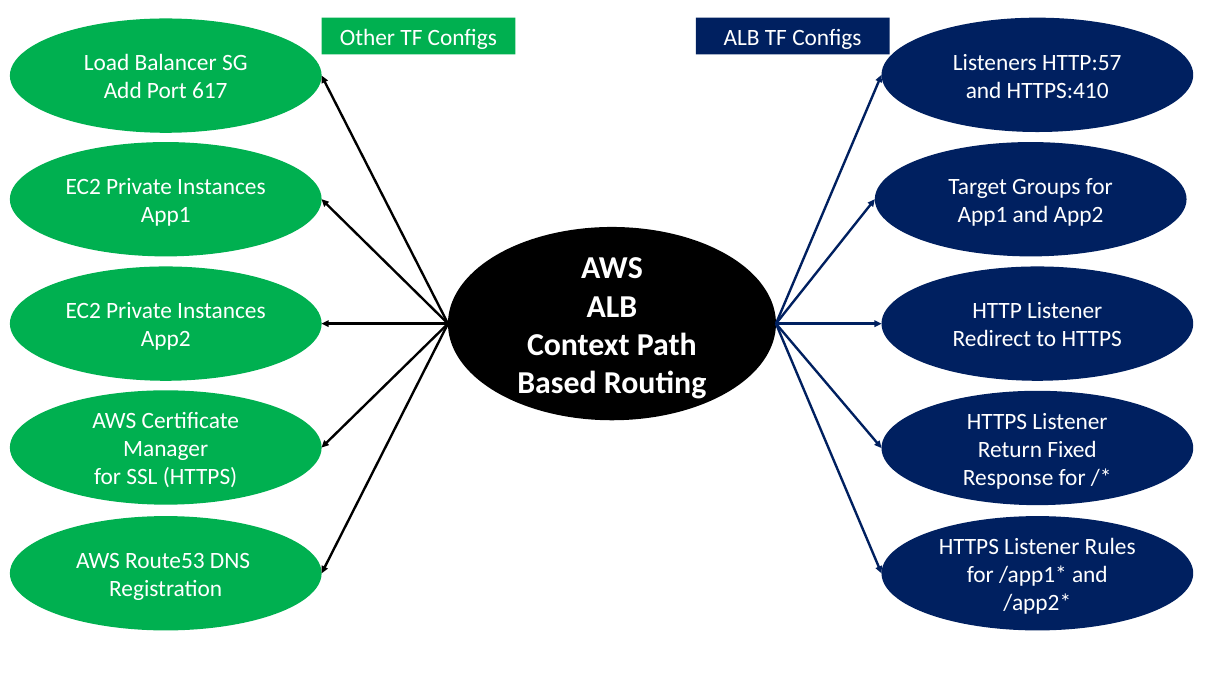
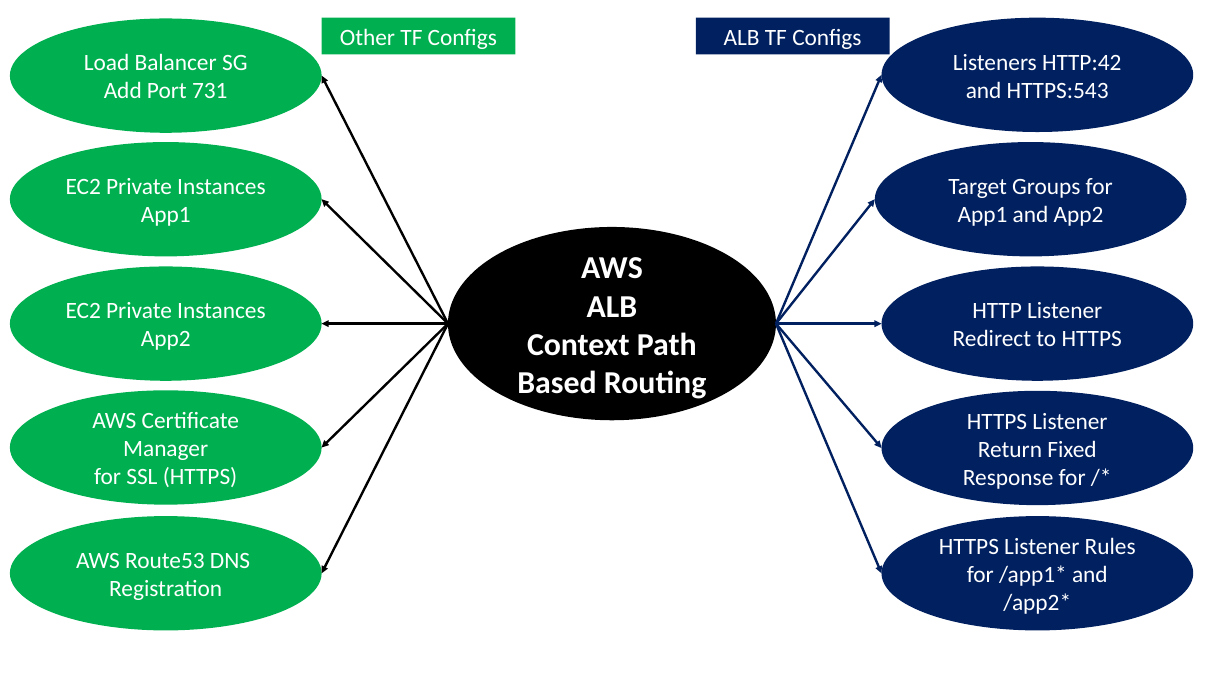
HTTP:57: HTTP:57 -> HTTP:42
HTTPS:410: HTTPS:410 -> HTTPS:543
617: 617 -> 731
